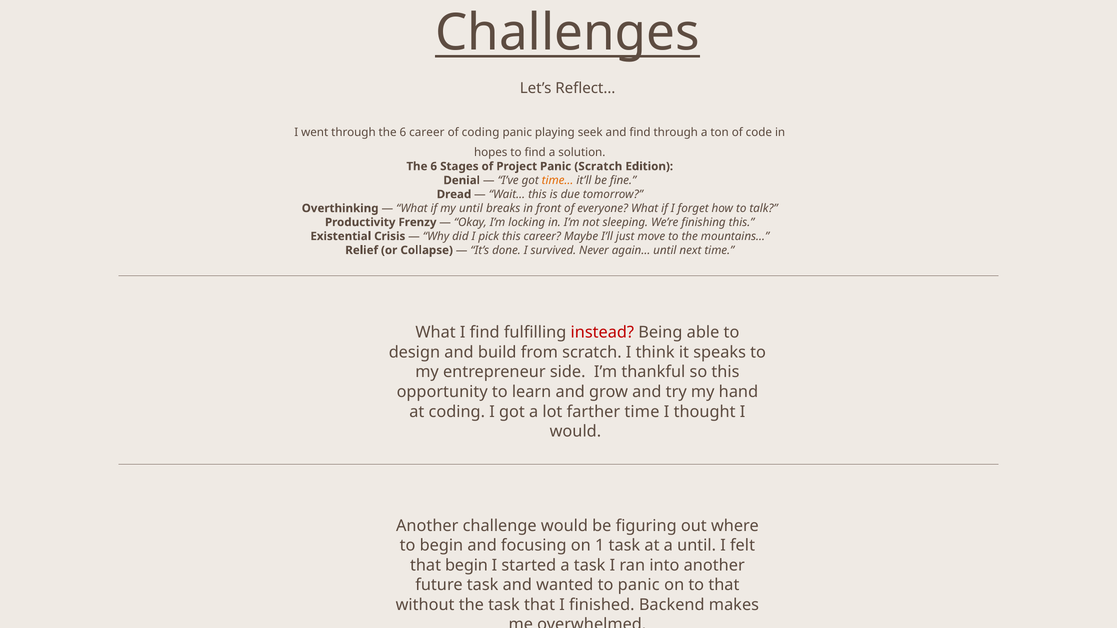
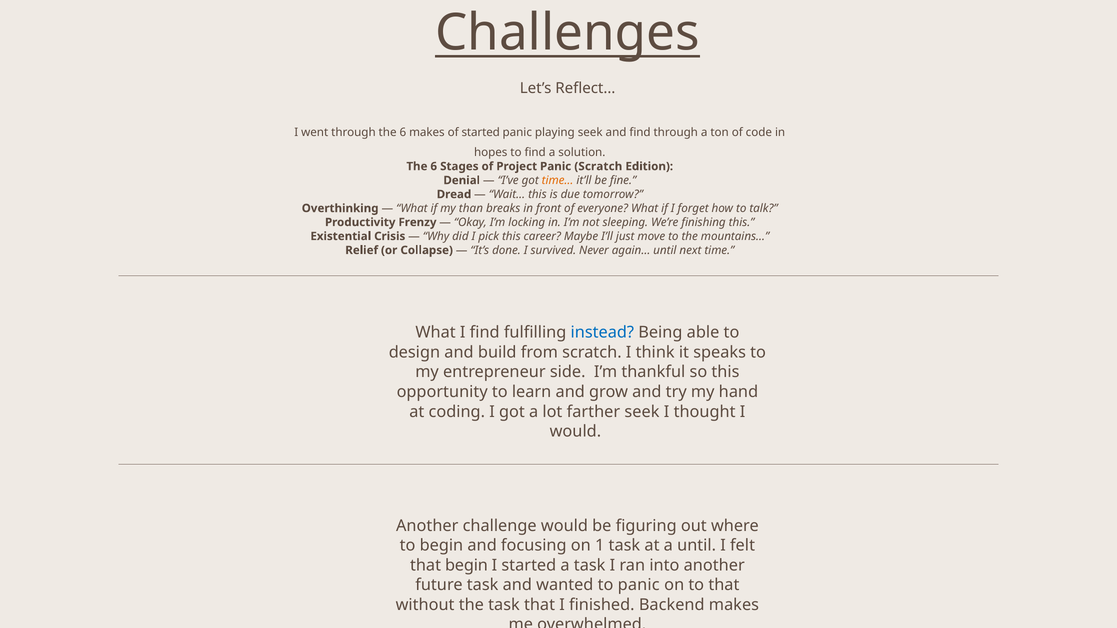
6 career: career -> makes
of coding: coding -> started
my until: until -> than
instead colour: red -> blue
farther time: time -> seek
